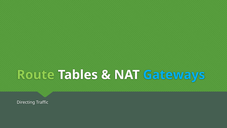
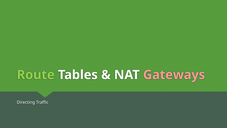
Gateways colour: light blue -> pink
